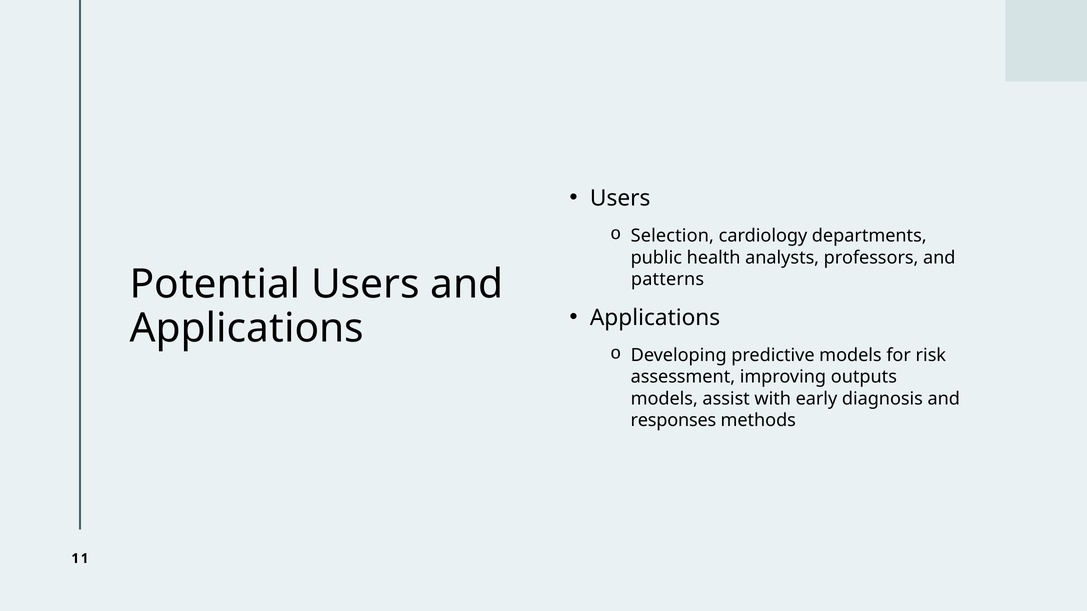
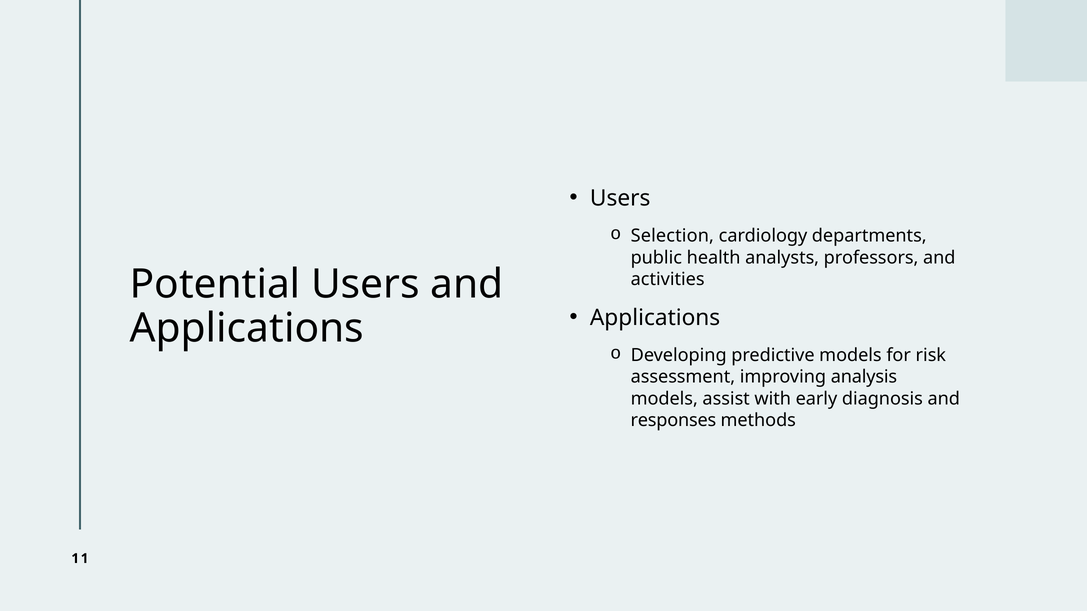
patterns: patterns -> activities
outputs: outputs -> analysis
